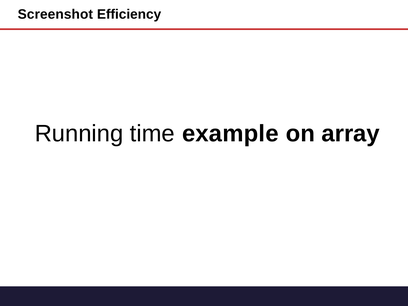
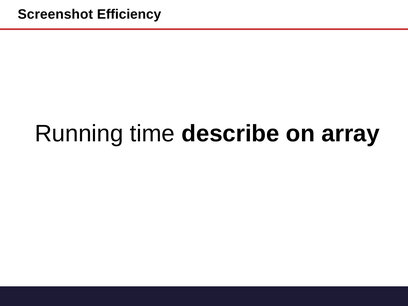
example: example -> describe
